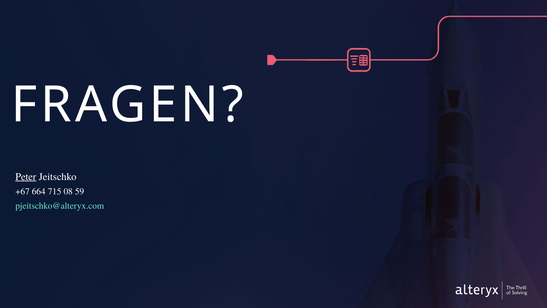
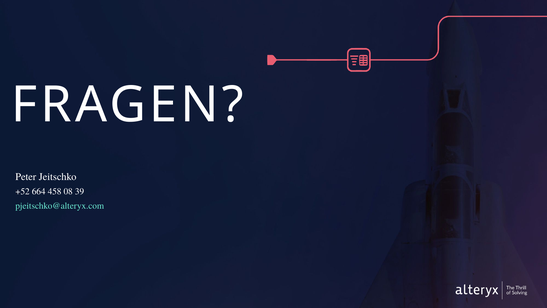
Peter underline: present -> none
+67: +67 -> +52
715: 715 -> 458
59: 59 -> 39
